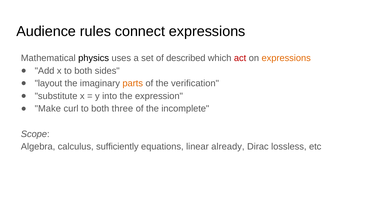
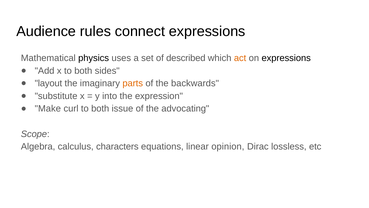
act colour: red -> orange
expressions at (286, 58) colour: orange -> black
verification: verification -> backwards
three: three -> issue
incomplete: incomplete -> advocating
sufficiently: sufficiently -> characters
already: already -> opinion
